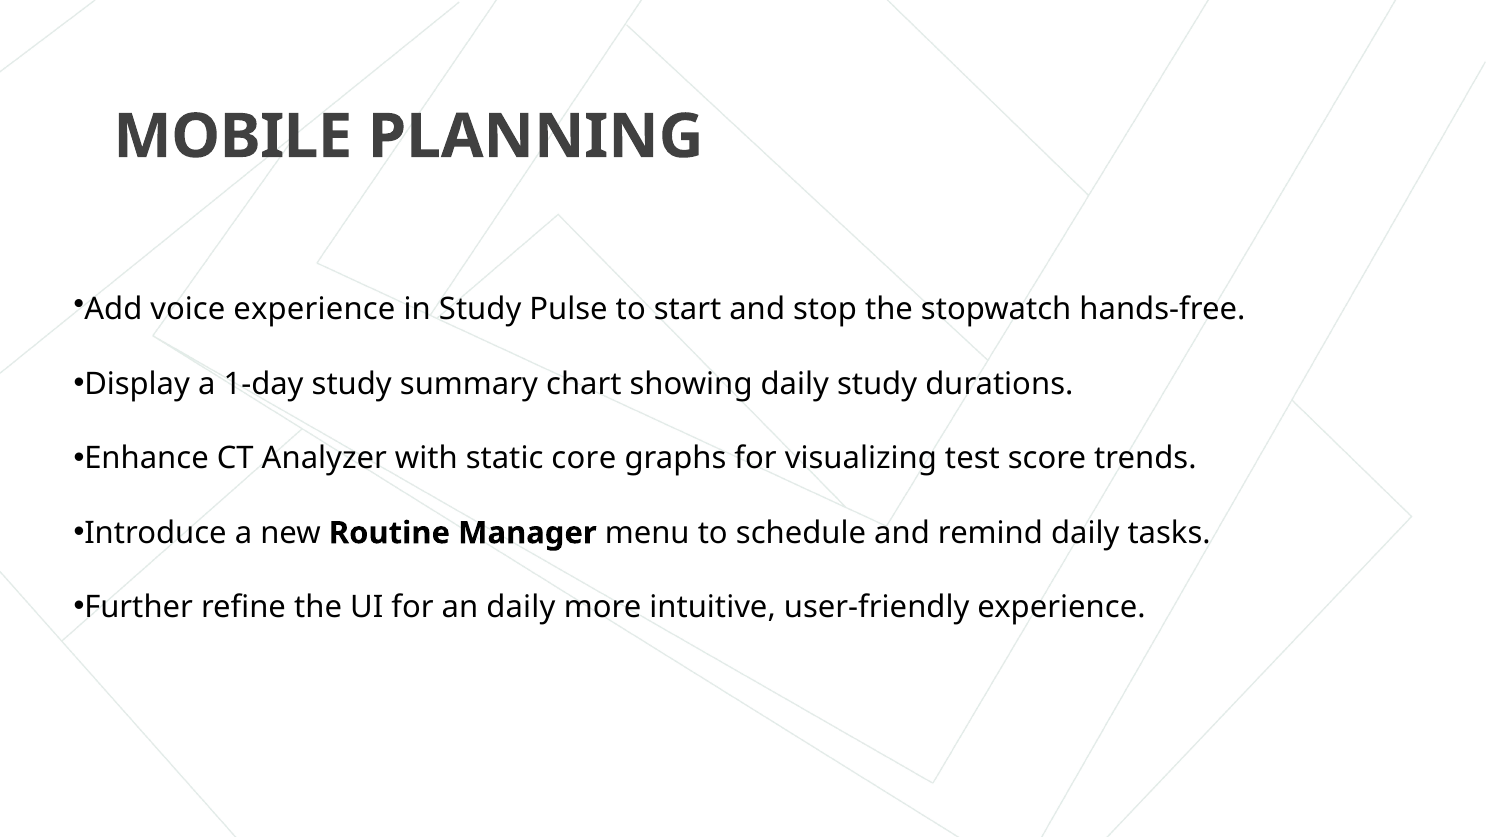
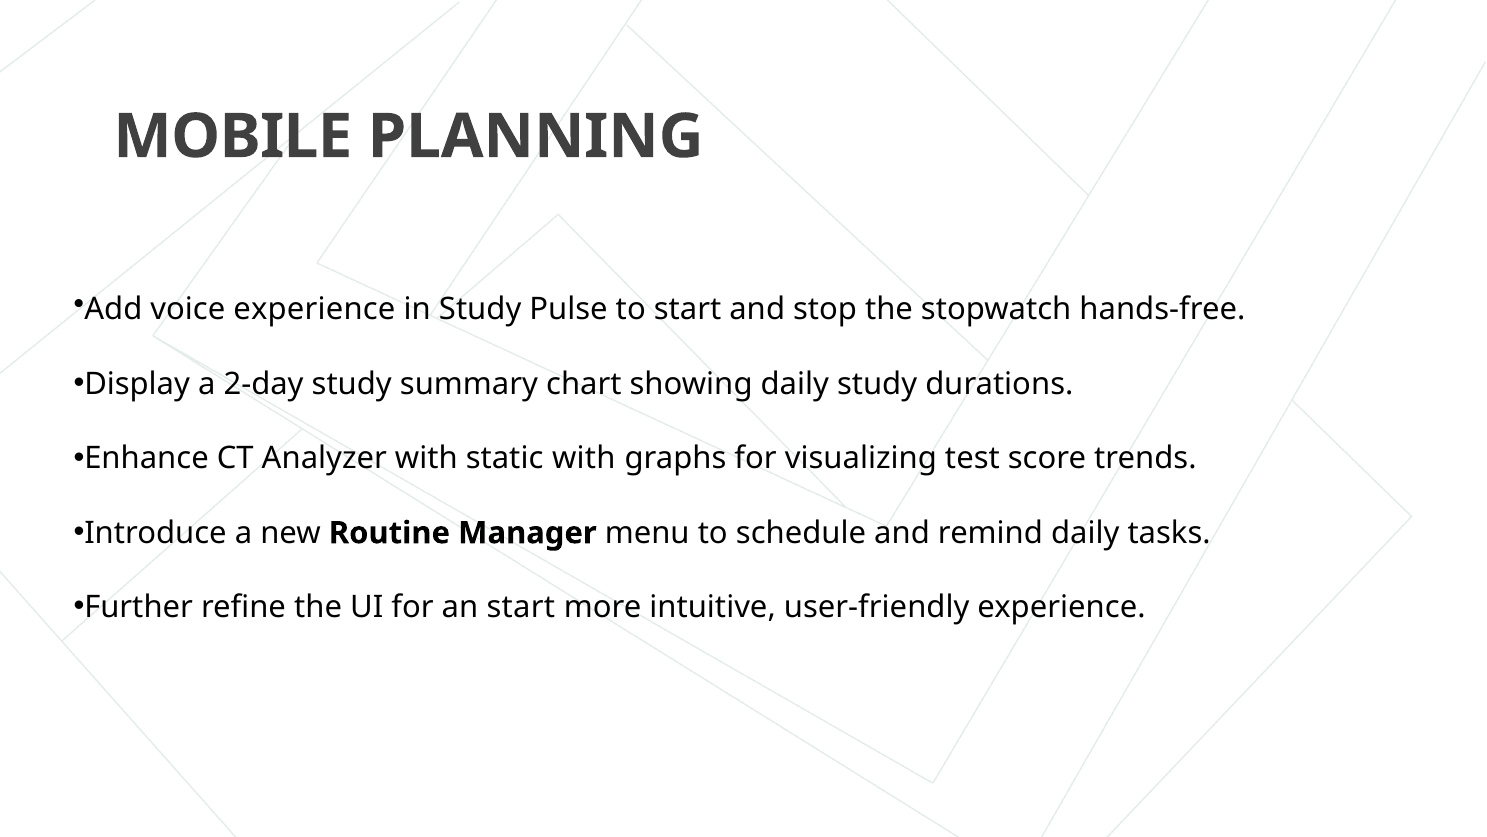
1‑day: 1‑day -> 2‑day
static core: core -> with
an daily: daily -> start
